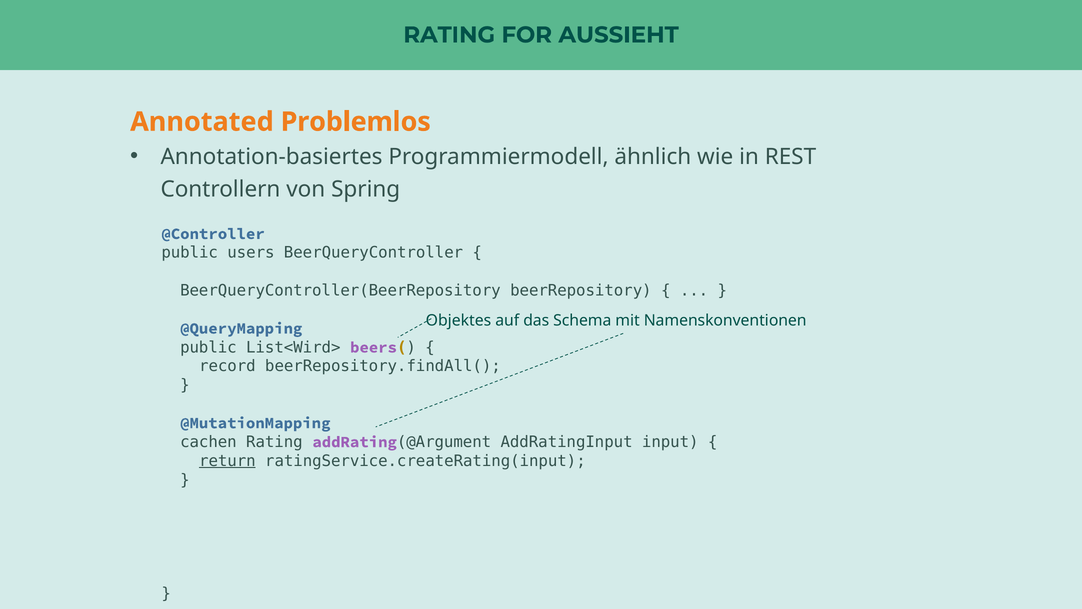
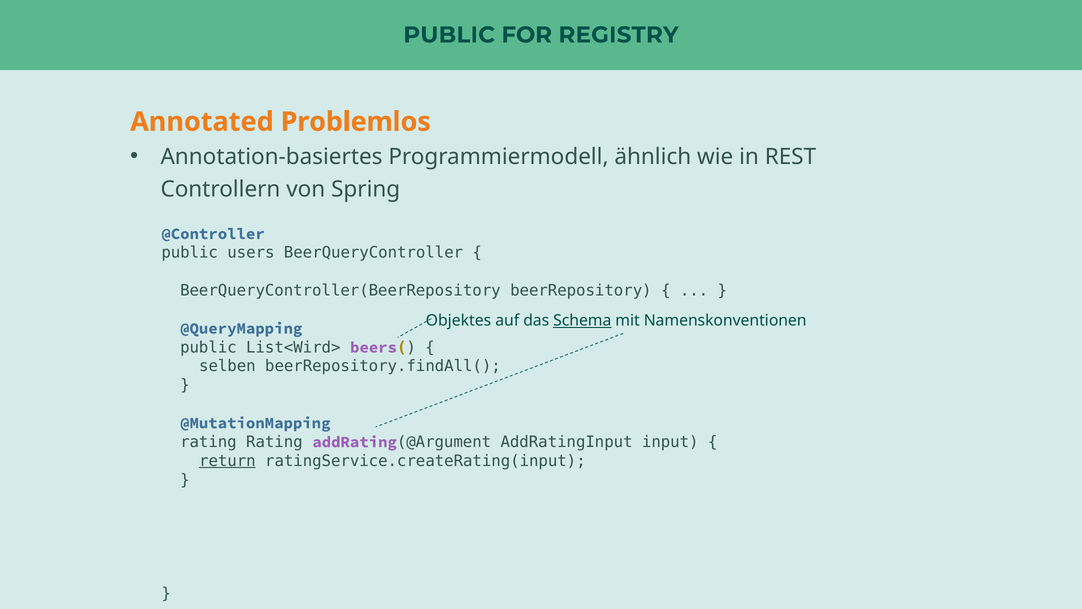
RATING at (449, 35): RATING -> PUBLIC
AUSSIEHT: AUSSIEHT -> REGISTRY
Schema underline: none -> present
record: record -> selben
cachen at (208, 442): cachen -> rating
